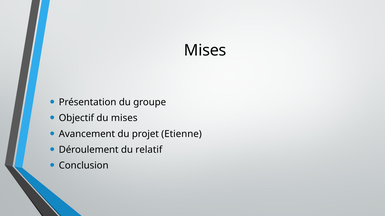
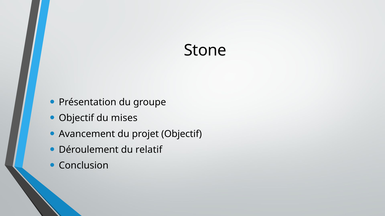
Mises at (205, 50): Mises -> Stone
projet Etienne: Etienne -> Objectif
